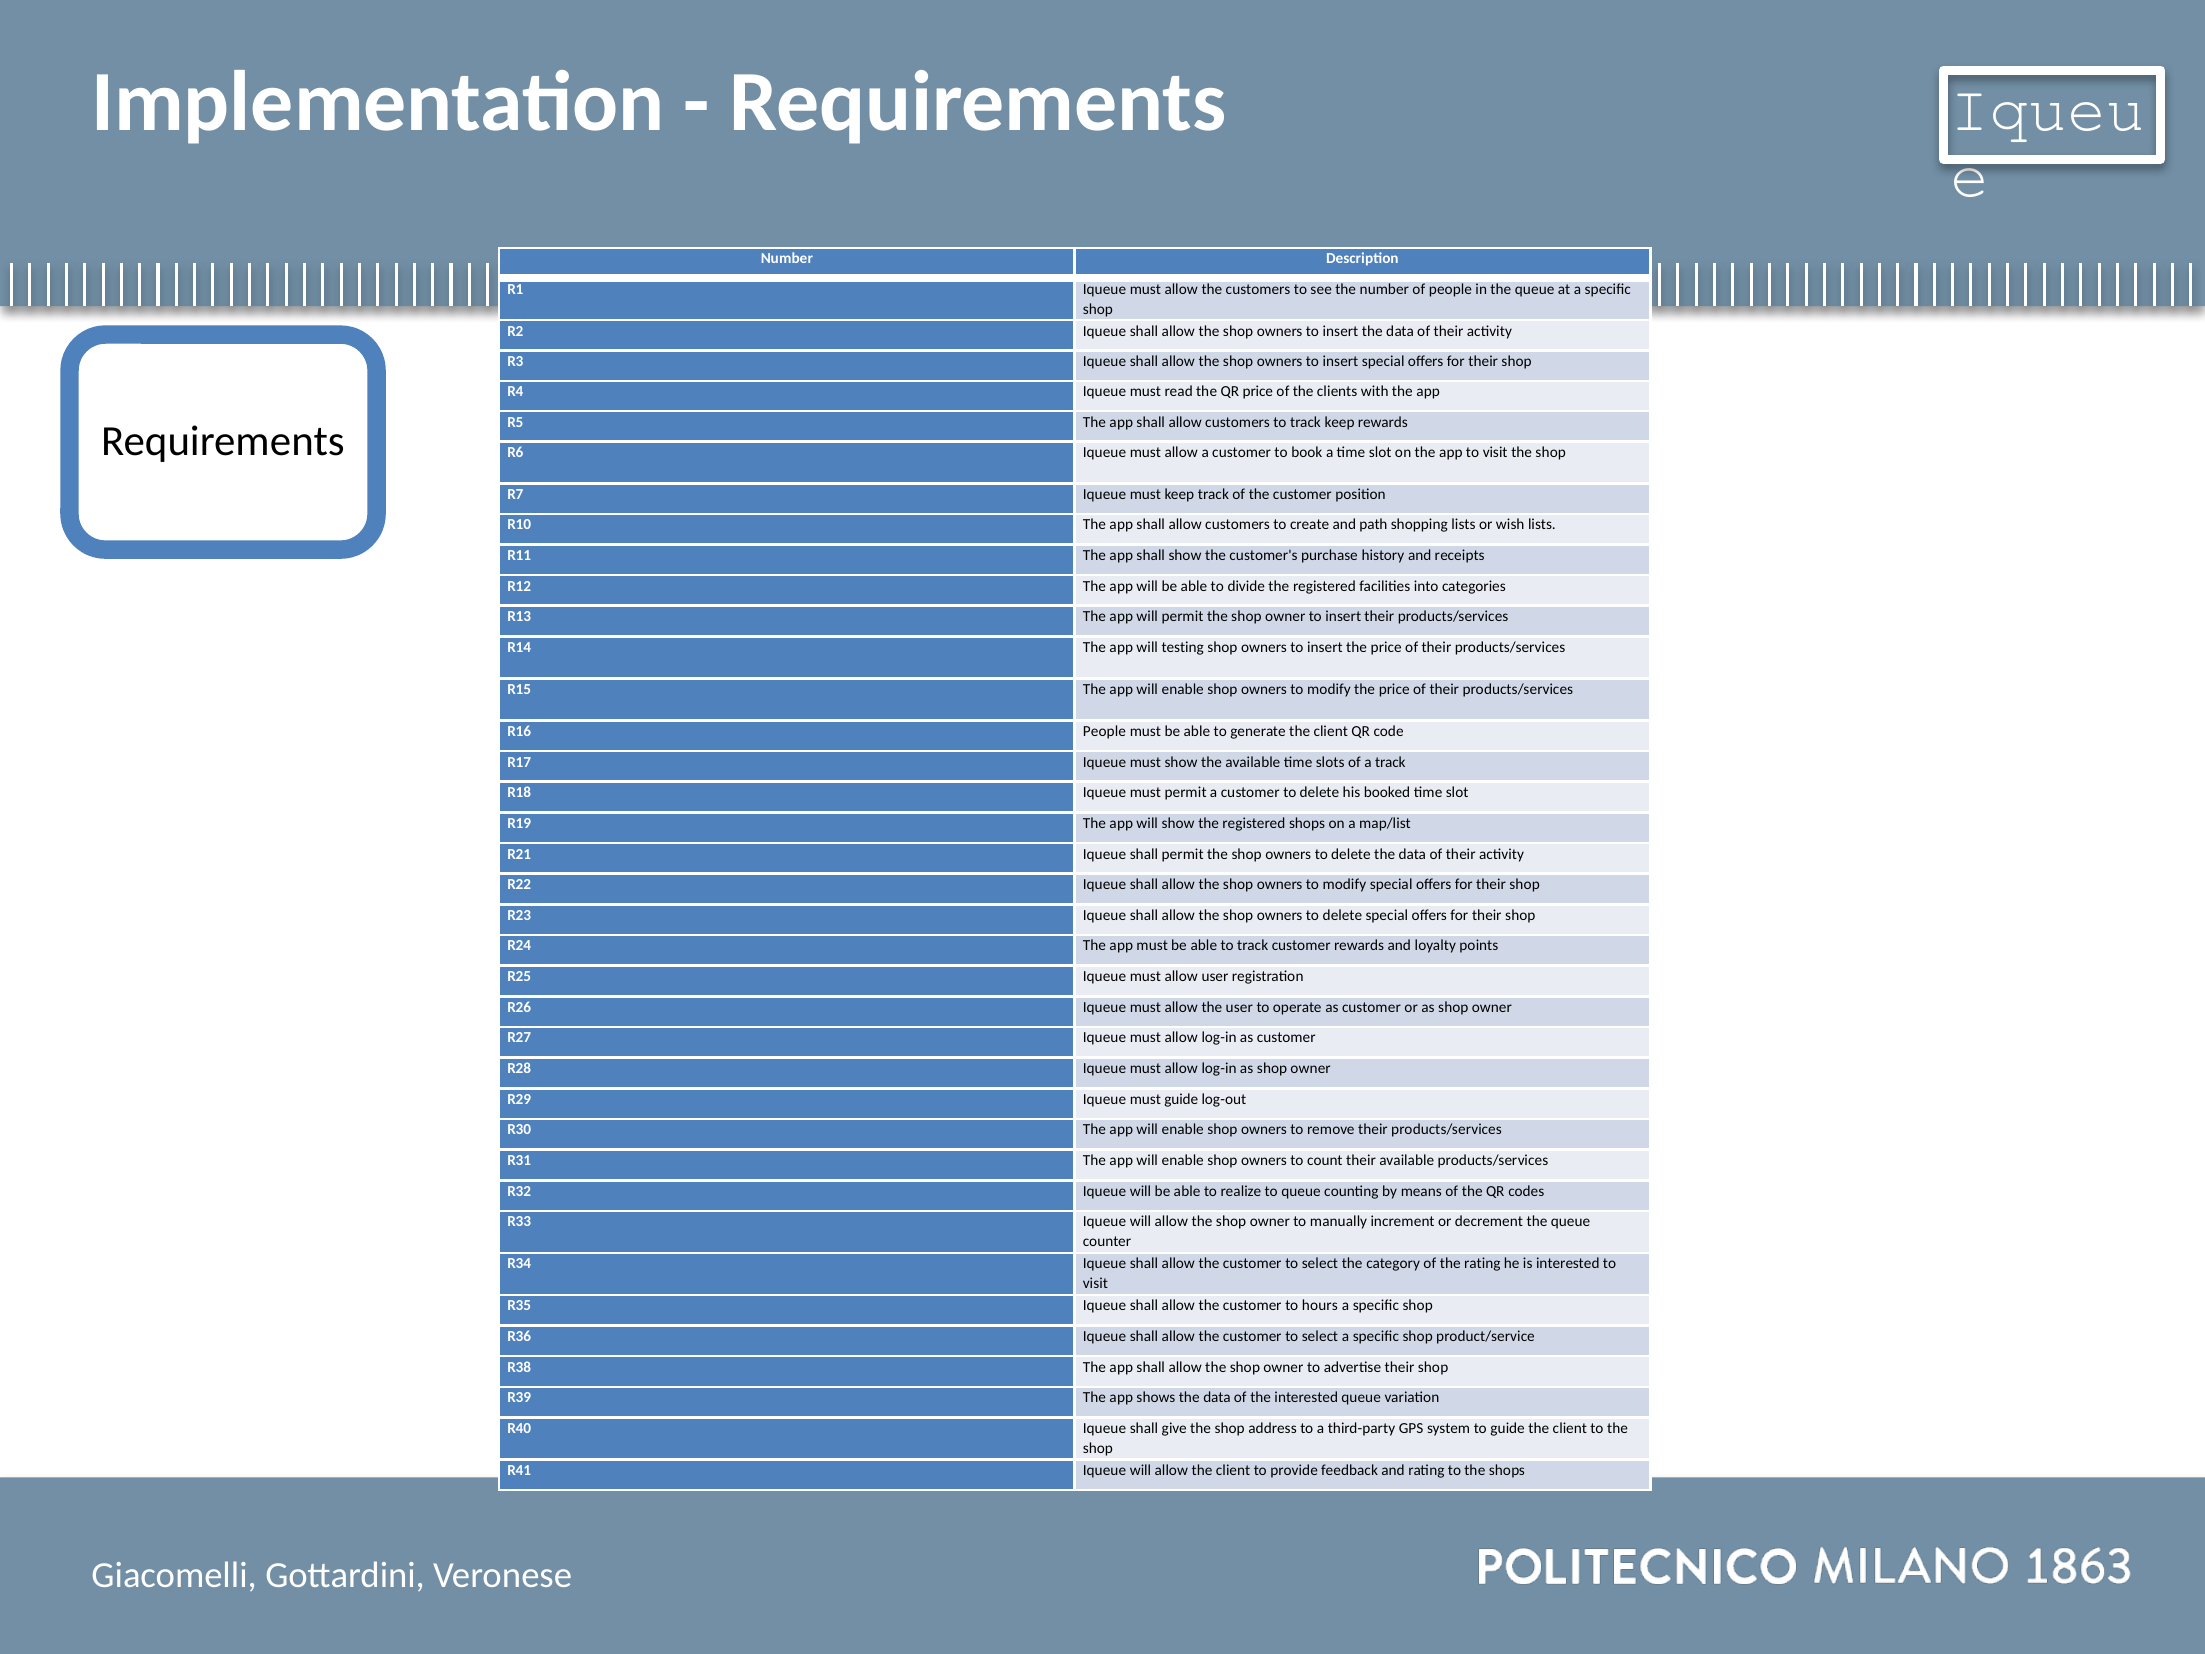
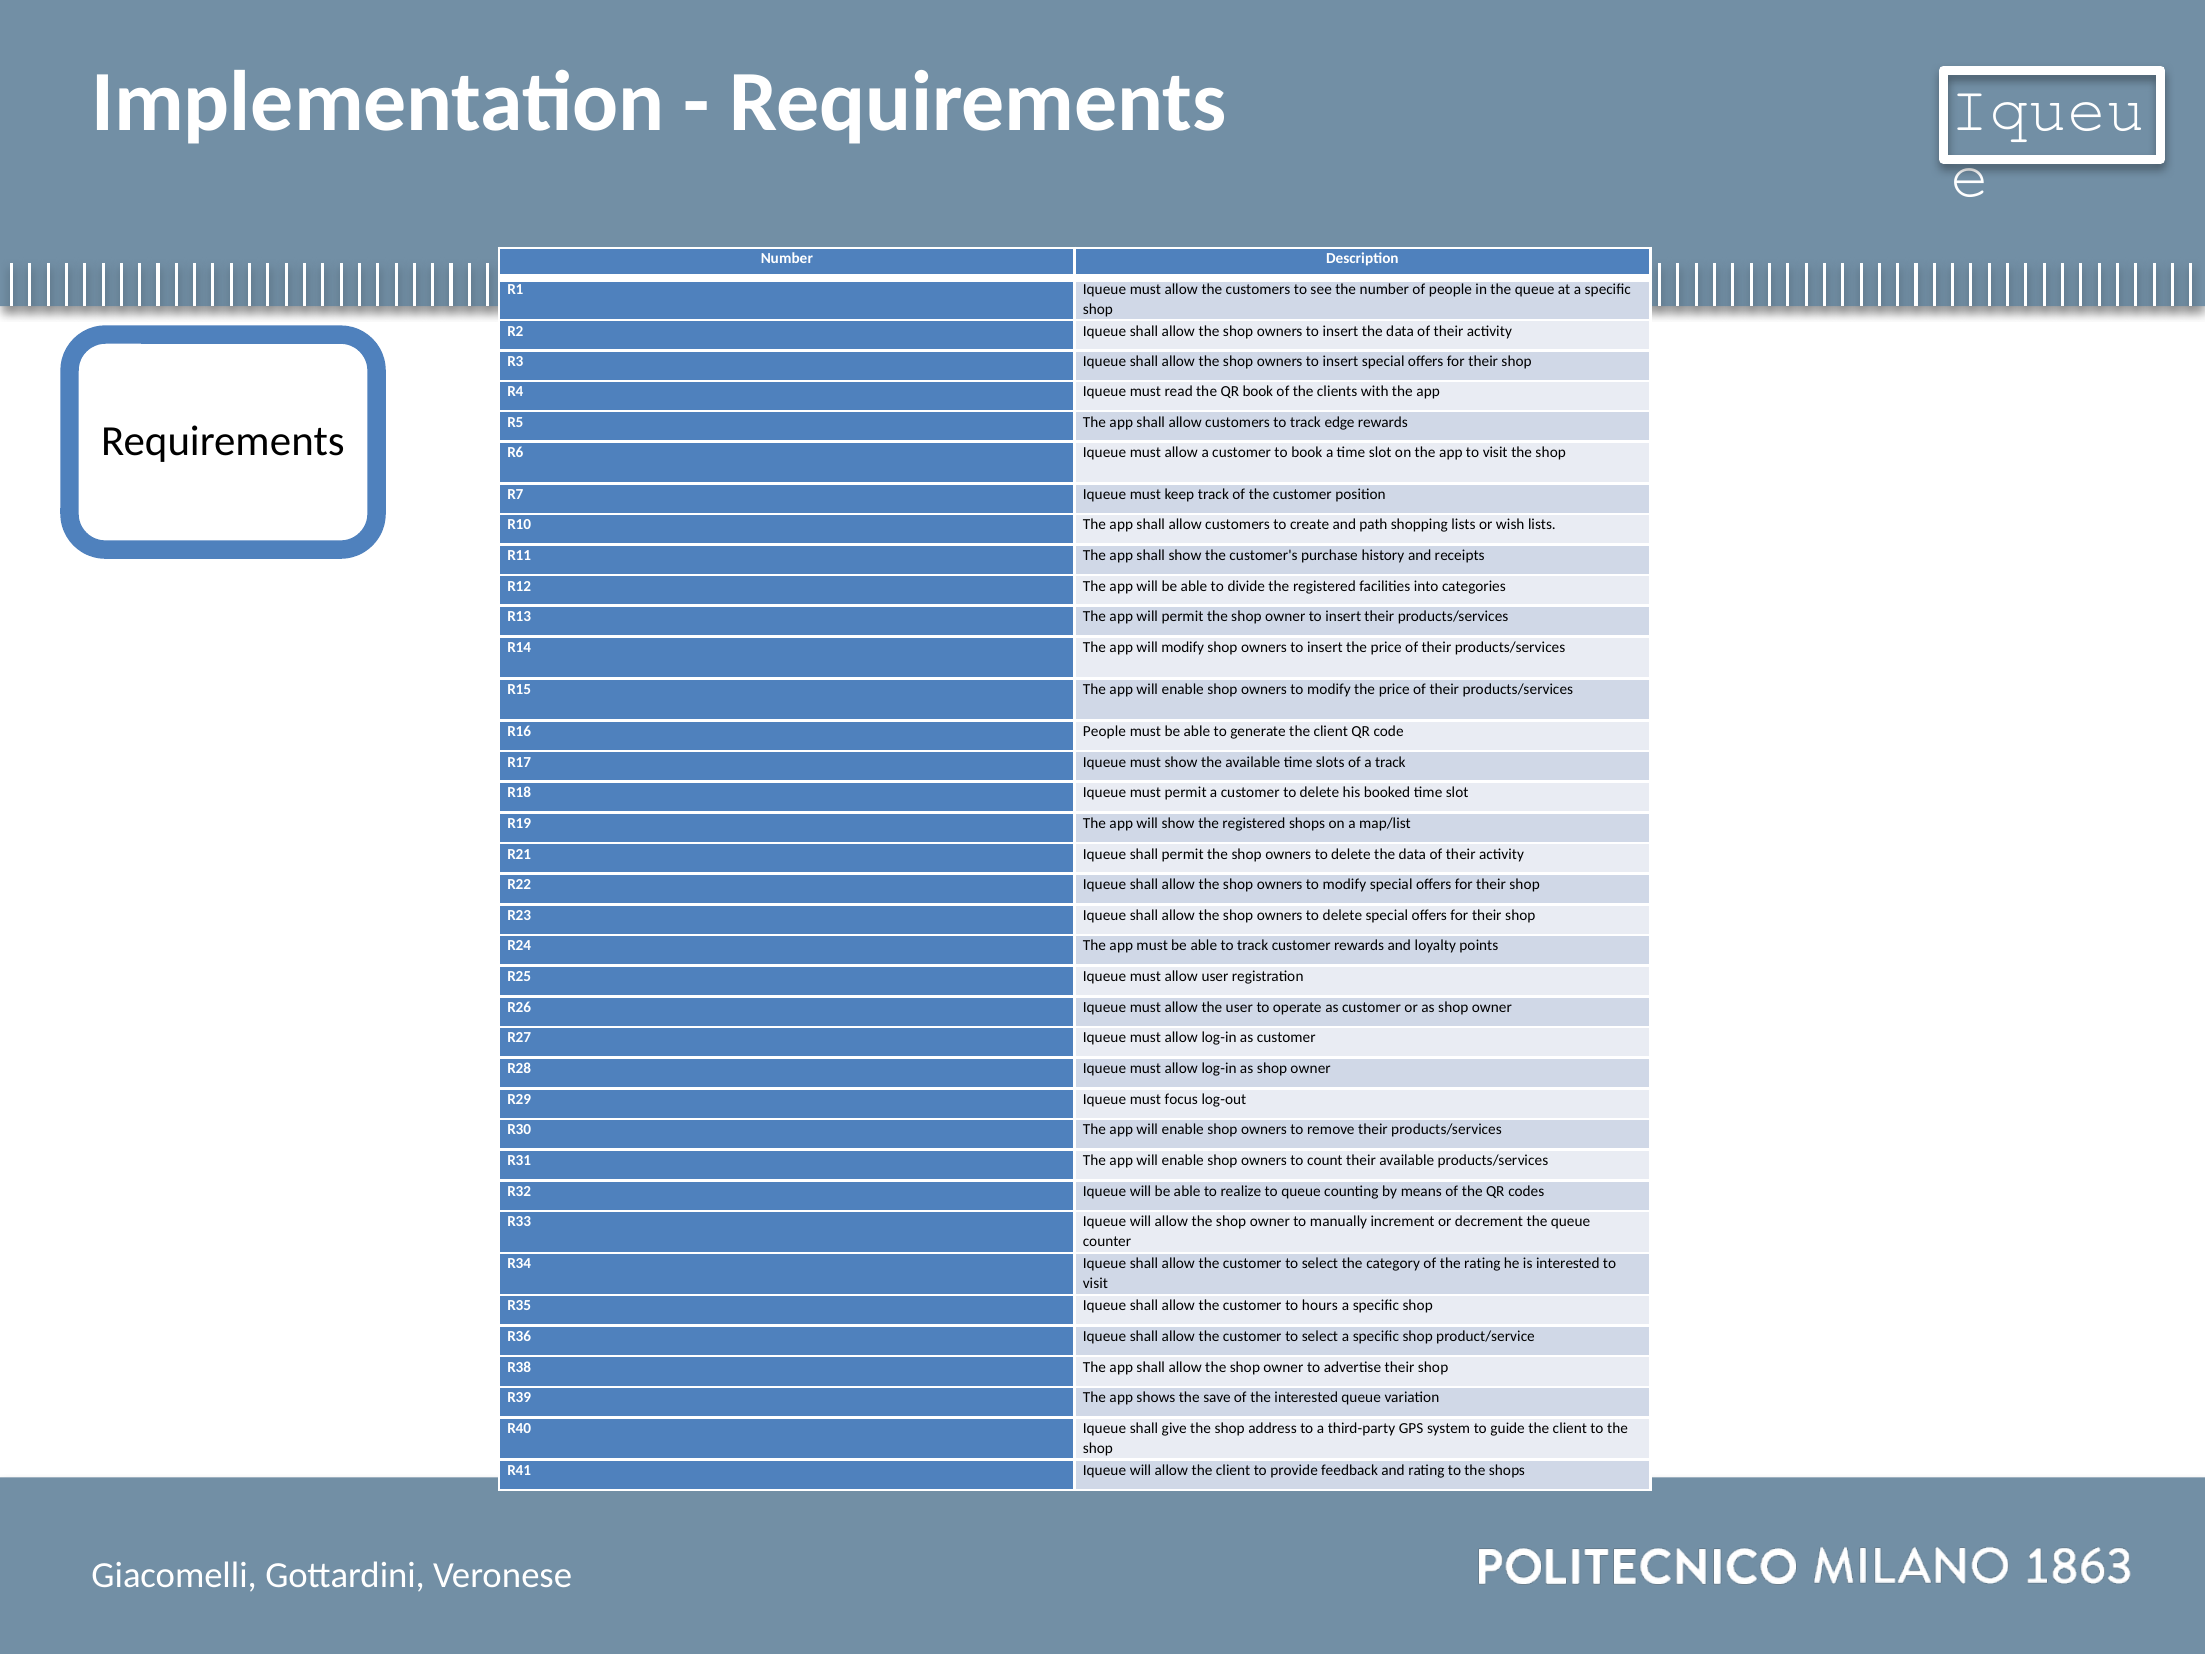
QR price: price -> book
track keep: keep -> edge
will testing: testing -> modify
must guide: guide -> focus
shows the data: data -> save
